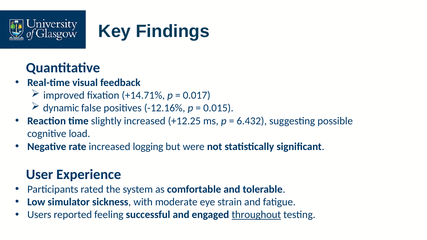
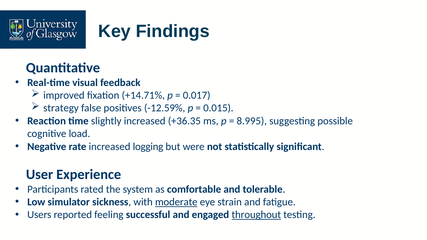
dynamic: dynamic -> strategy
-12.16%: -12.16% -> -12.59%
+12.25: +12.25 -> +36.35
6.432: 6.432 -> 8.995
moderate underline: none -> present
